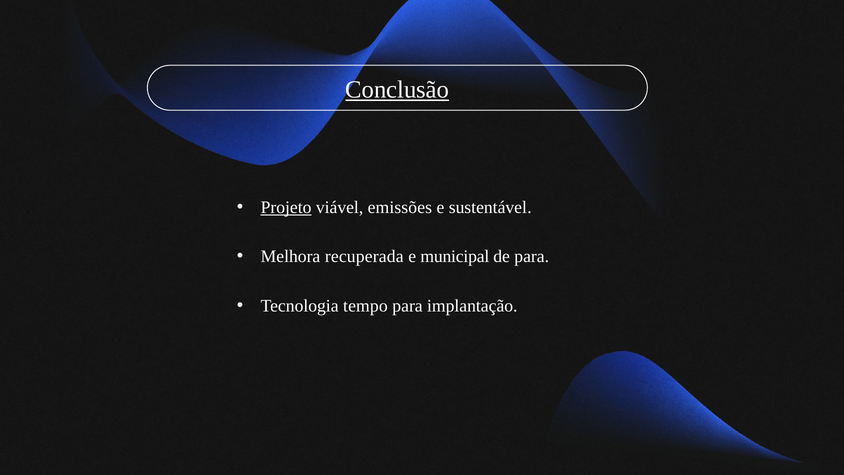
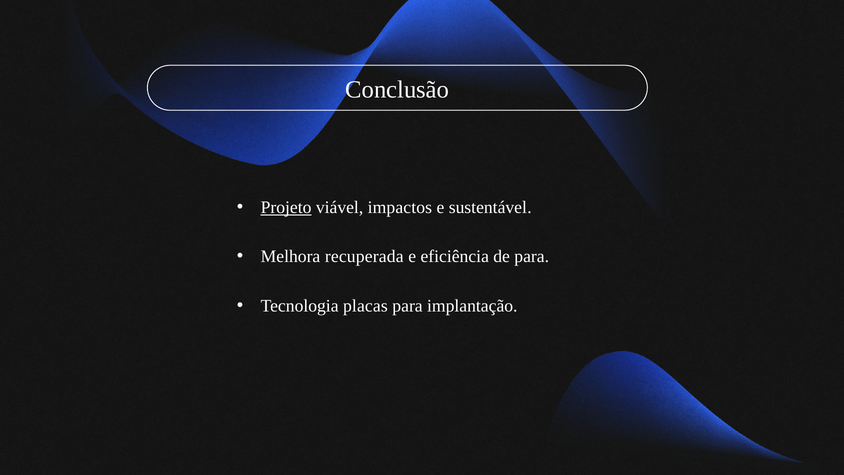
Conclusão underline: present -> none
emissões: emissões -> impactos
municipal: municipal -> eficiência
tempo: tempo -> placas
